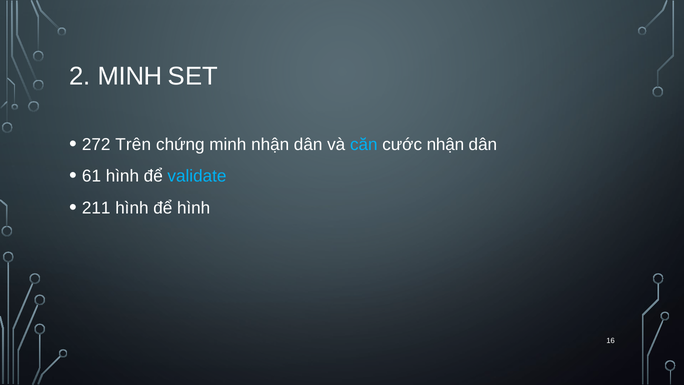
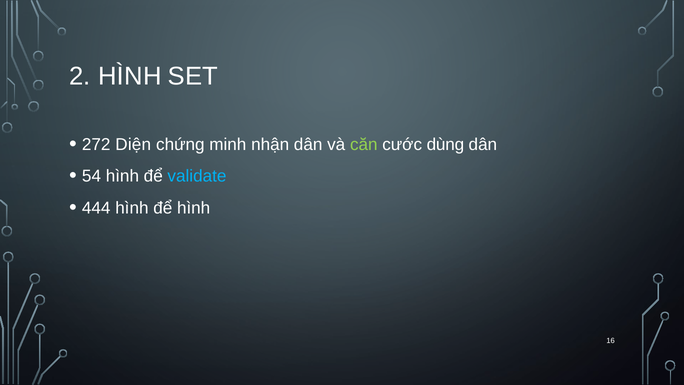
2 MINH: MINH -> HÌNH
Trên: Trên -> Diện
căn colour: light blue -> light green
cước nhận: nhận -> dùng
61: 61 -> 54
211: 211 -> 444
